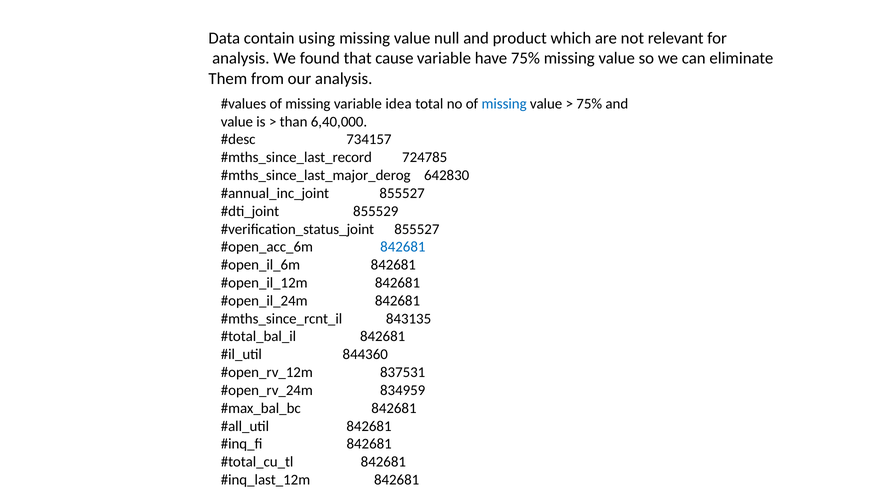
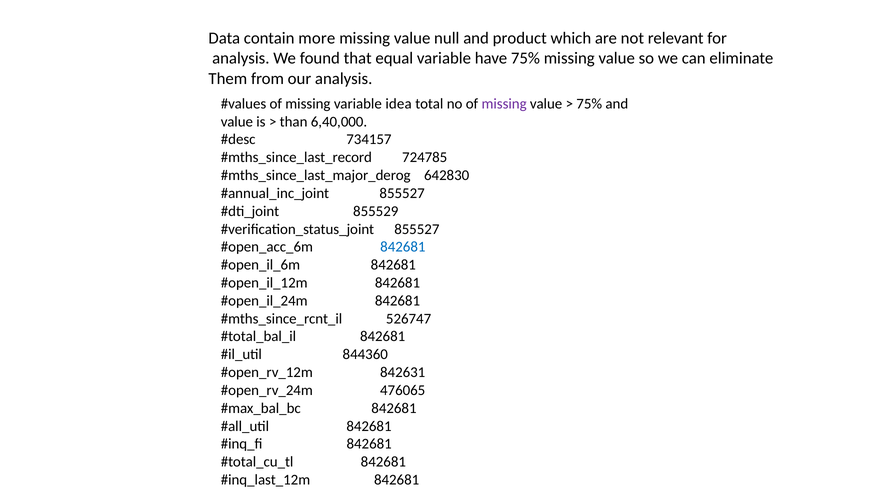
using: using -> more
cause: cause -> equal
missing at (504, 104) colour: blue -> purple
843135: 843135 -> 526747
837531: 837531 -> 842631
834959: 834959 -> 476065
